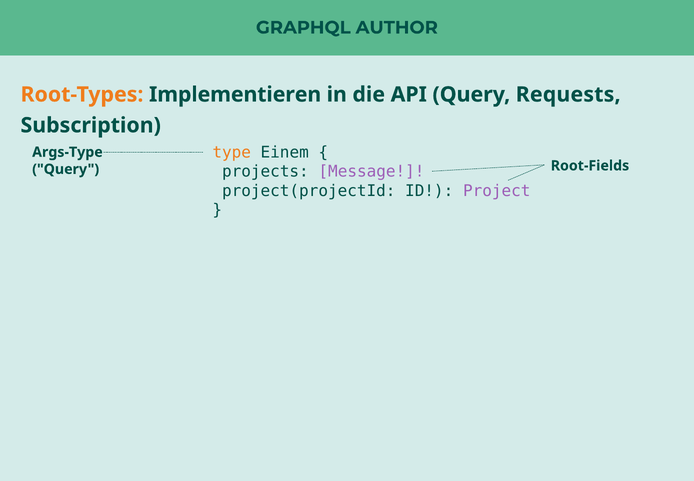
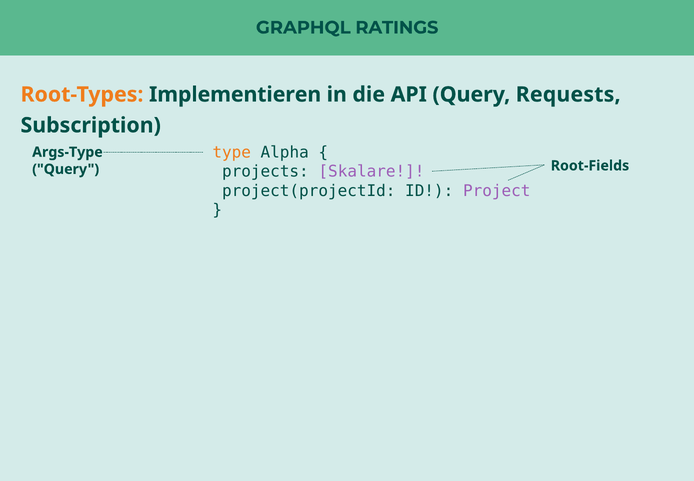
AUTHOR: AUTHOR -> RATINGS
Einem: Einem -> Alpha
Message: Message -> Skalare
